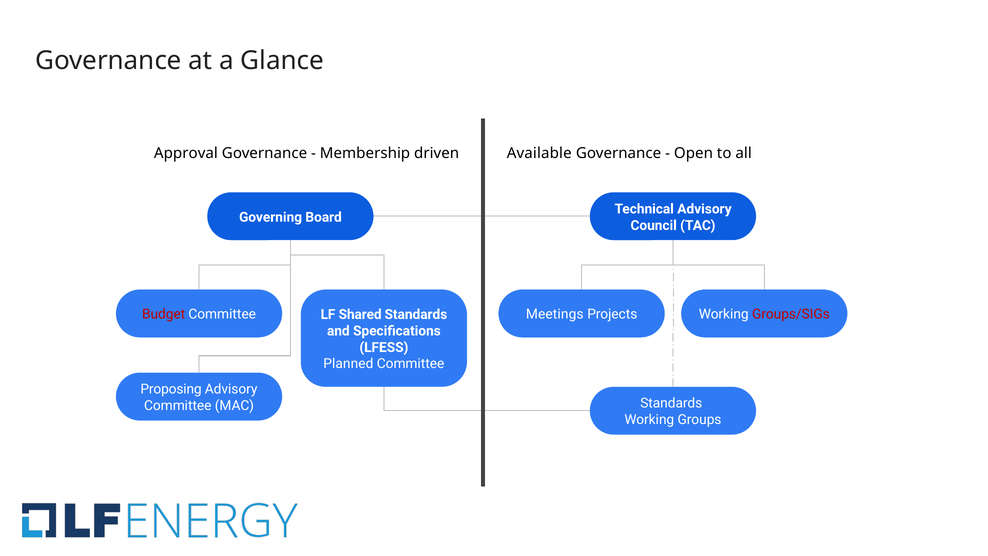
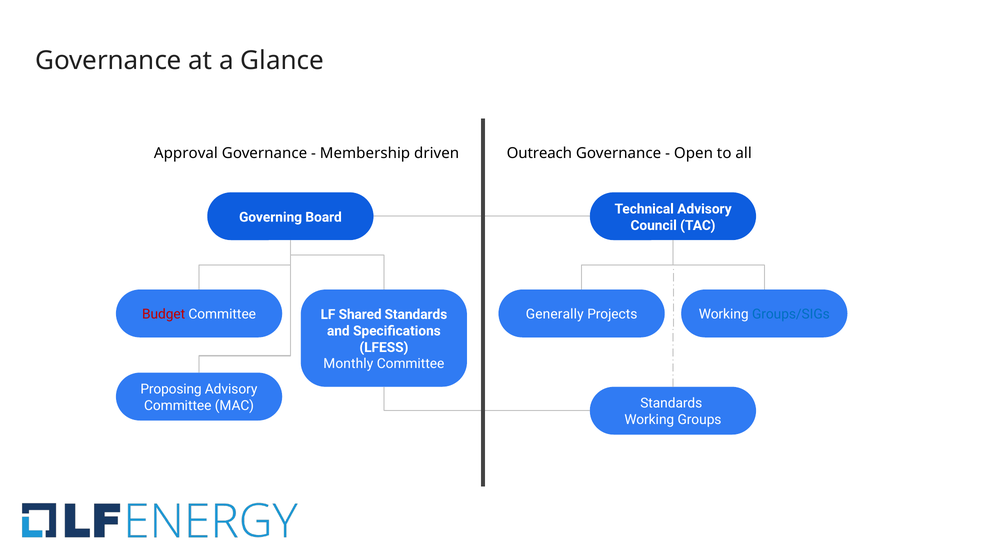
Available: Available -> Outreach
Meetings: Meetings -> Generally
Groups/SIGs colour: red -> blue
Planned: Planned -> Monthly
